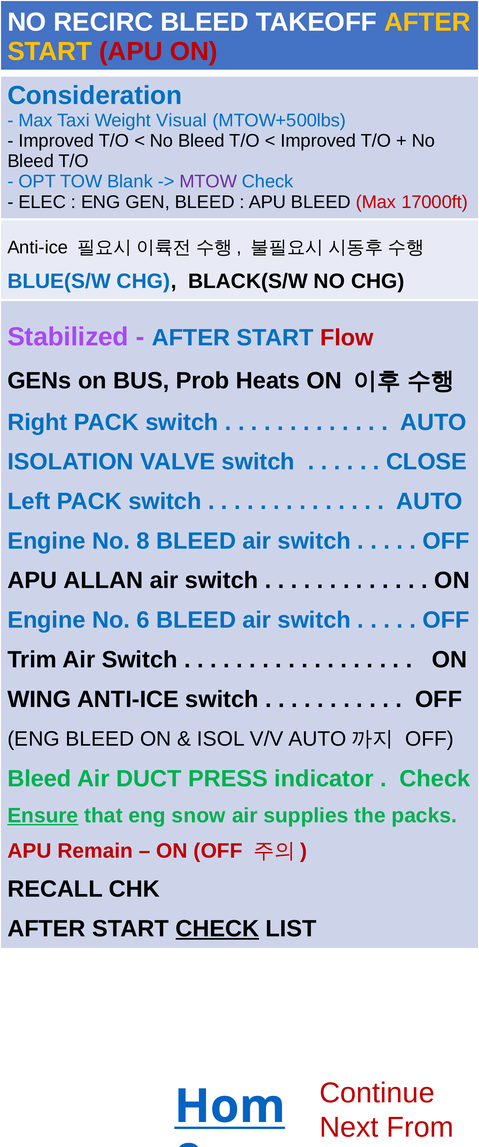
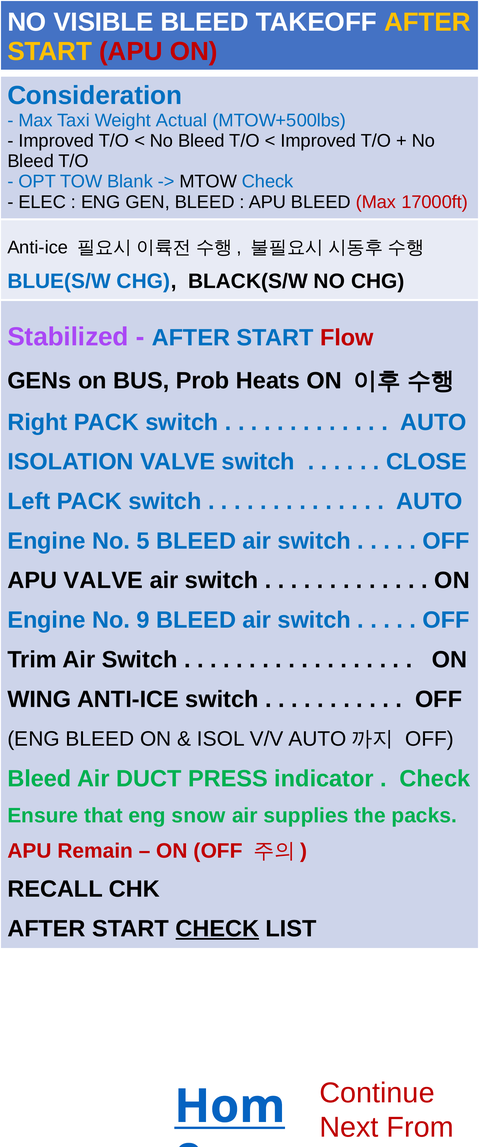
RECIRC: RECIRC -> VISIBLE
Visual: Visual -> Actual
MTOW colour: purple -> black
8: 8 -> 5
APU ALLAN: ALLAN -> VALVE
6: 6 -> 9
Ensure underline: present -> none
